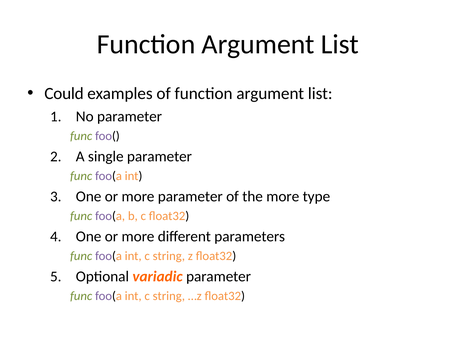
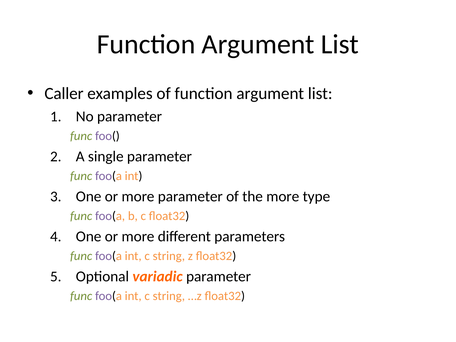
Could: Could -> Caller
